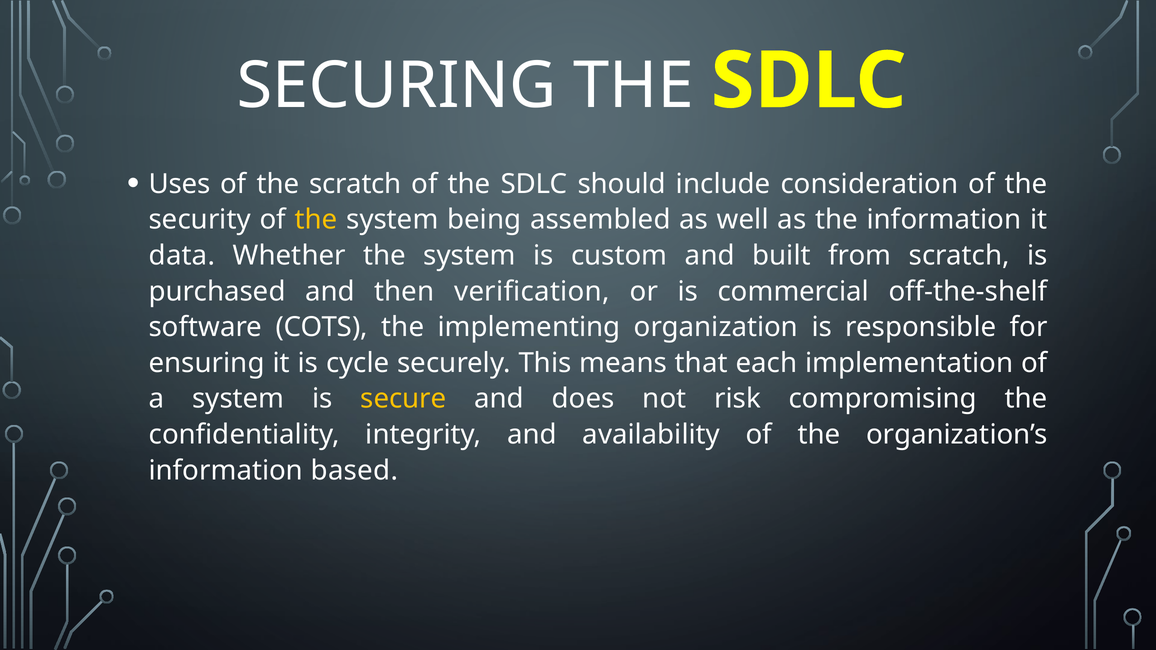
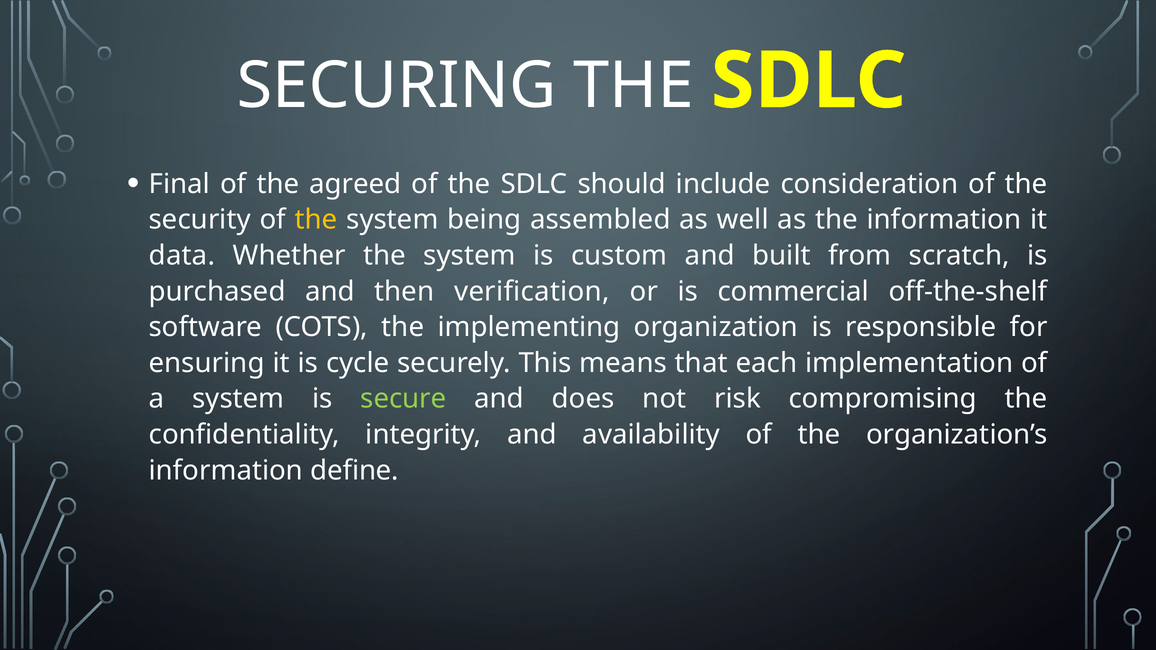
Uses: Uses -> Final
the scratch: scratch -> agreed
secure colour: yellow -> light green
based: based -> define
